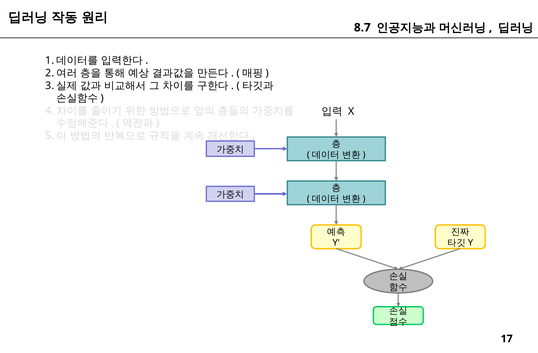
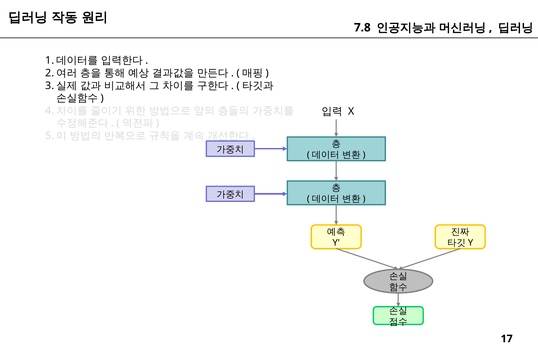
8.7: 8.7 -> 7.8
